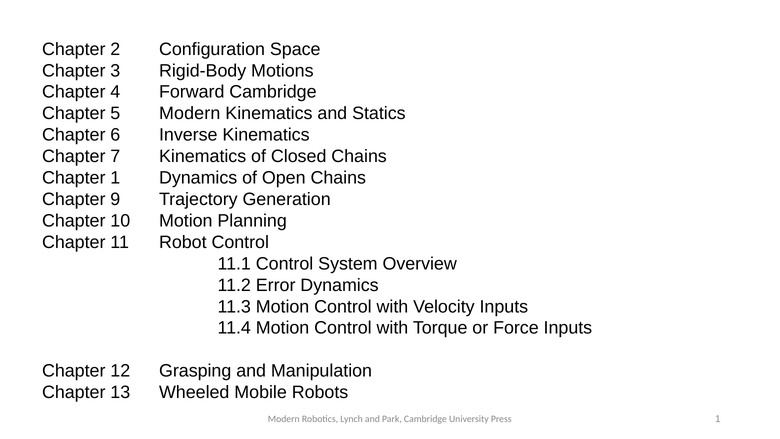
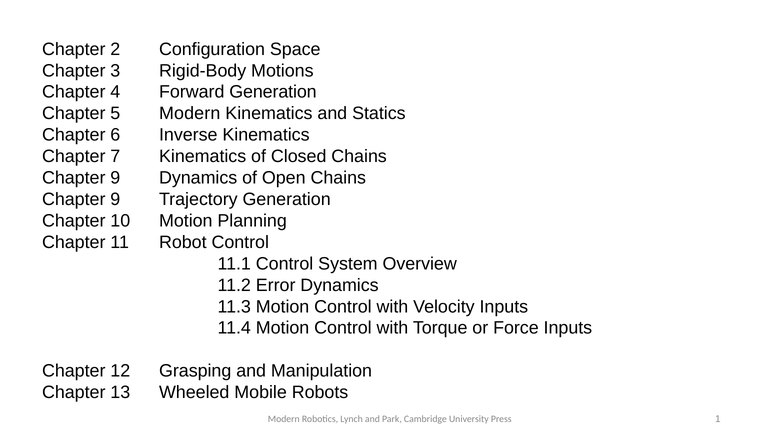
Forward Cambridge: Cambridge -> Generation
1 at (115, 178): 1 -> 9
